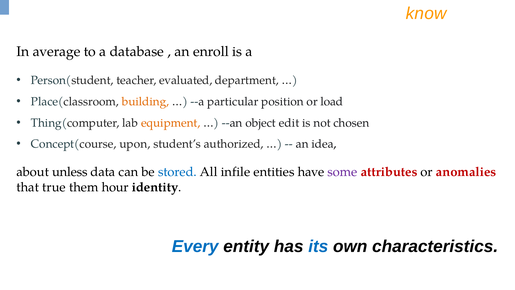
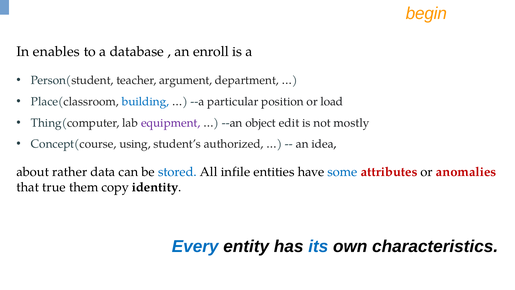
know: know -> begin
average: average -> enables
evaluated: evaluated -> argument
building colour: orange -> blue
equipment colour: orange -> purple
chosen: chosen -> mostly
upon: upon -> using
unless: unless -> rather
some colour: purple -> blue
hour: hour -> copy
